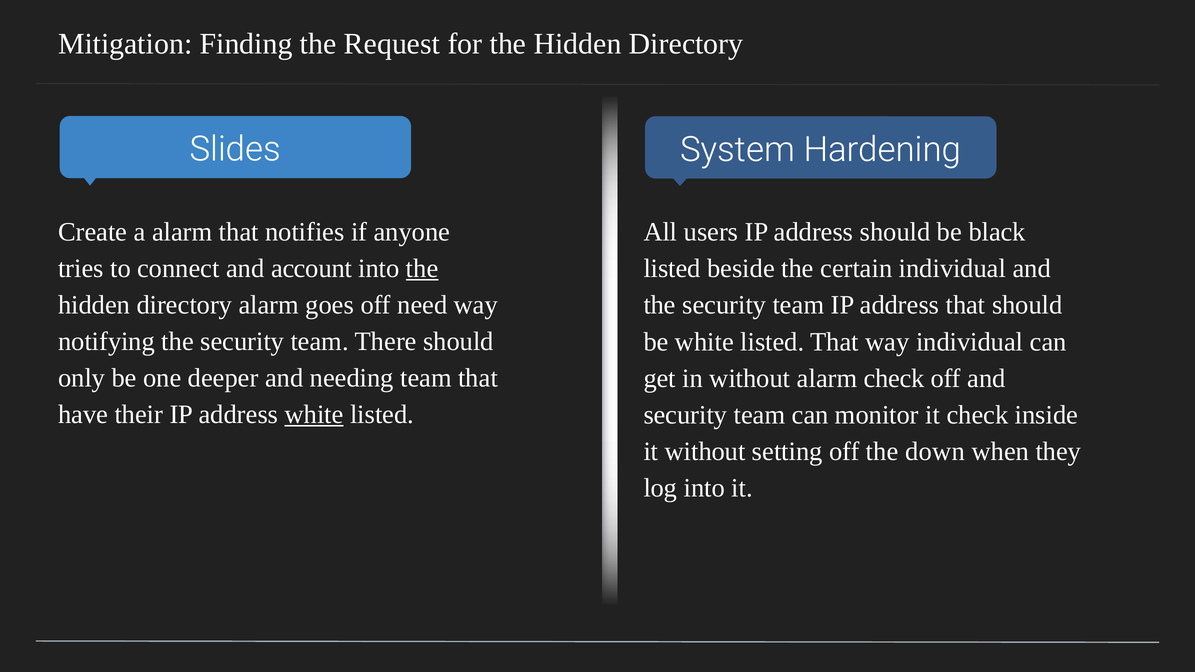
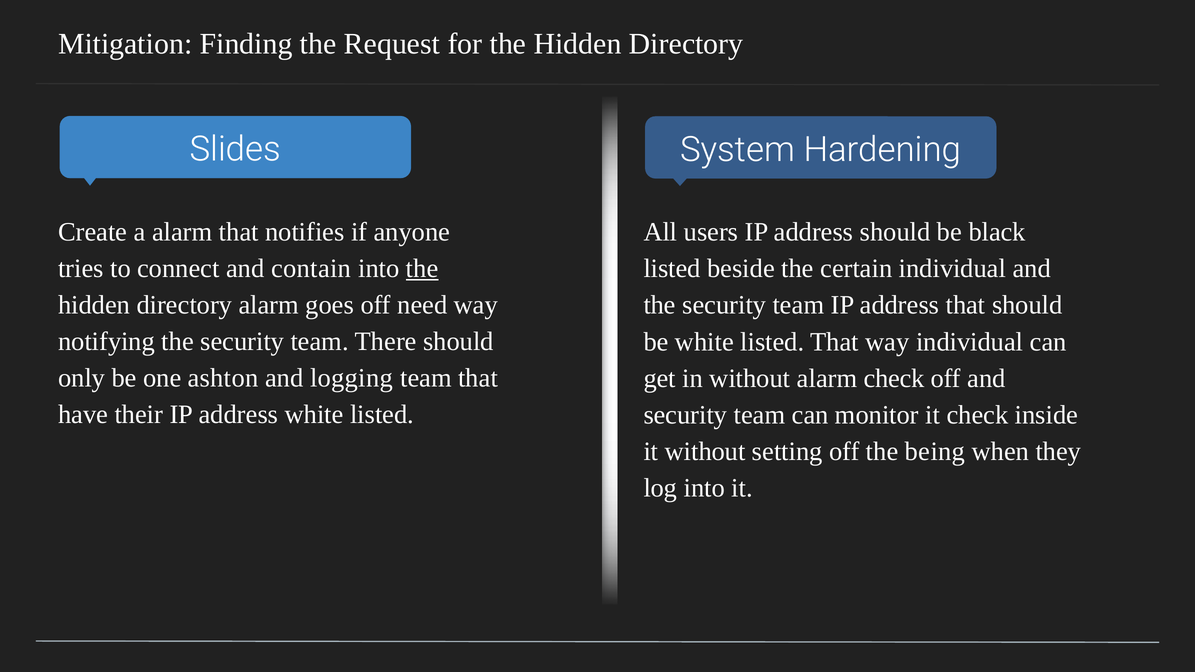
account: account -> contain
deeper: deeper -> ashton
needing: needing -> logging
white at (314, 415) underline: present -> none
down: down -> being
